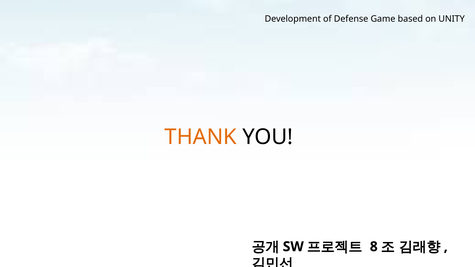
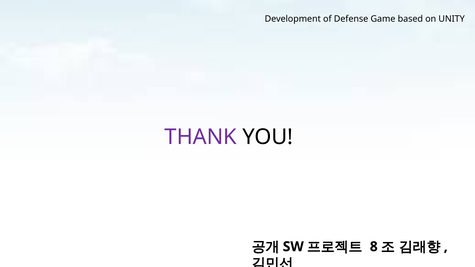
THANK colour: orange -> purple
